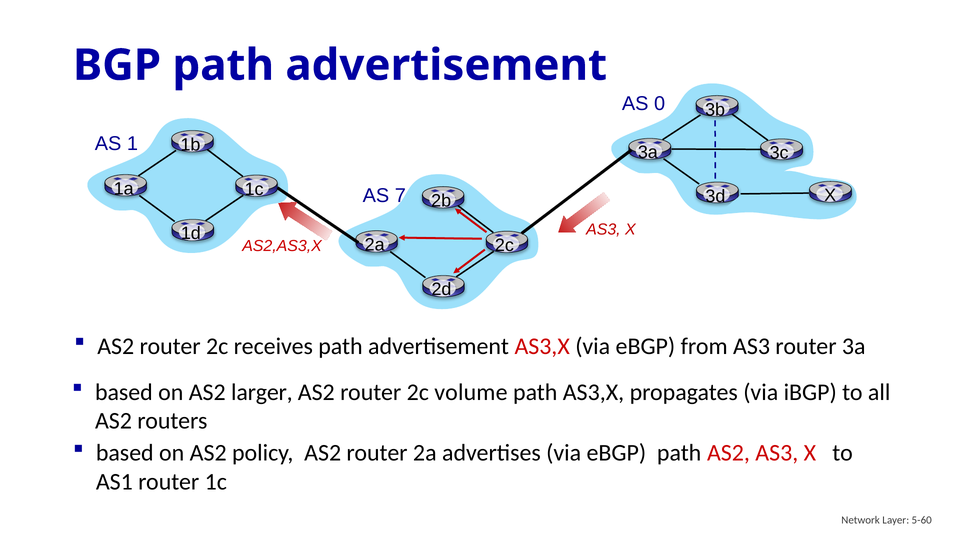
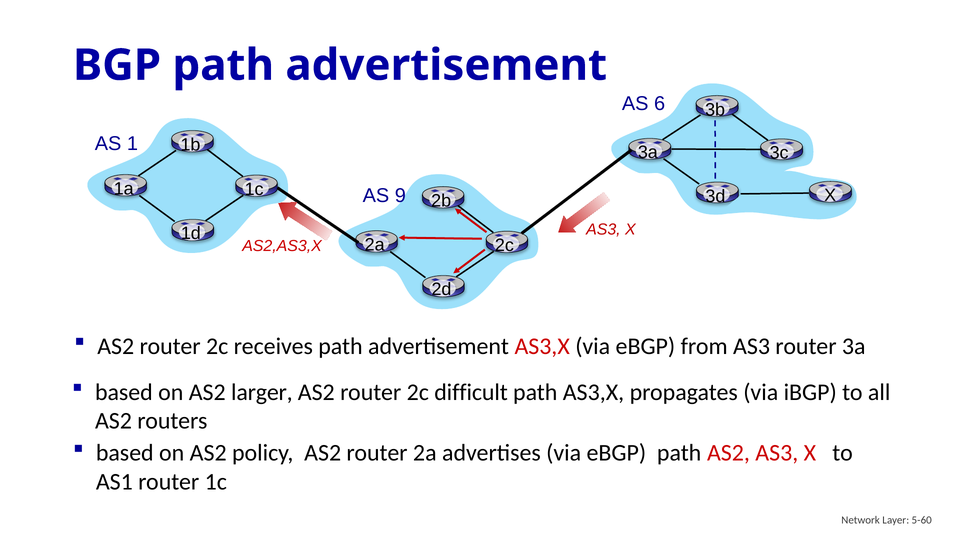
0: 0 -> 6
7: 7 -> 9
volume: volume -> difficult
